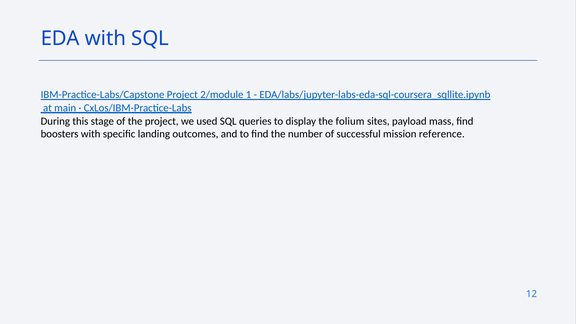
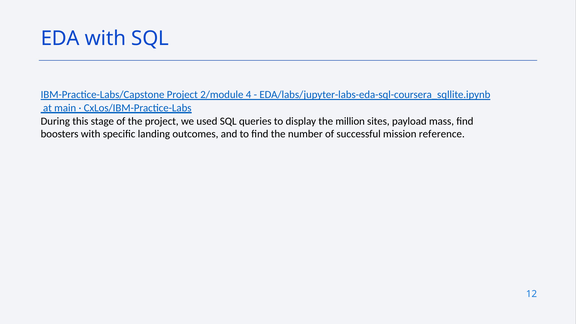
1: 1 -> 4
folium: folium -> million
